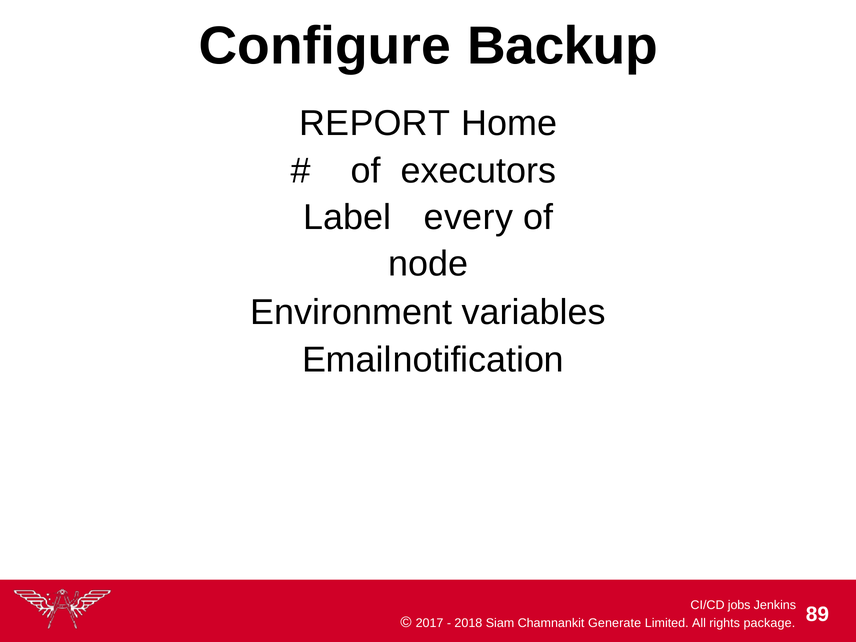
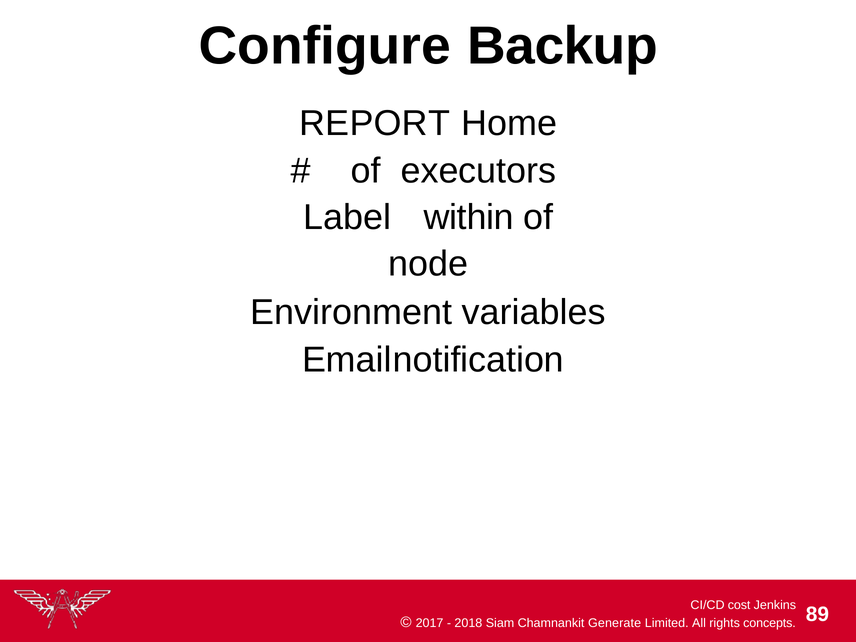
every: every -> within
jobs: jobs -> cost
package: package -> concepts
